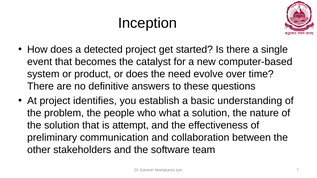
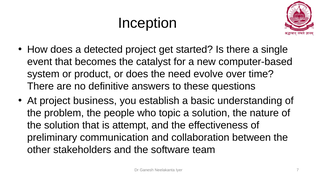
identifies: identifies -> business
what: what -> topic
